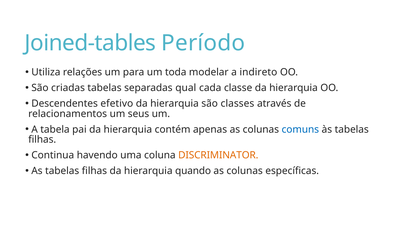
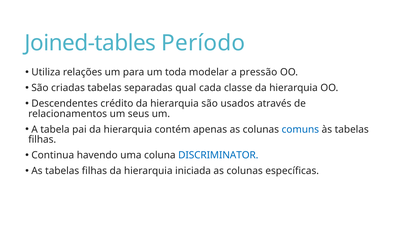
indireto: indireto -> pressão
efetivo: efetivo -> crédito
classes: classes -> usados
DISCRIMINATOR colour: orange -> blue
quando: quando -> iniciada
